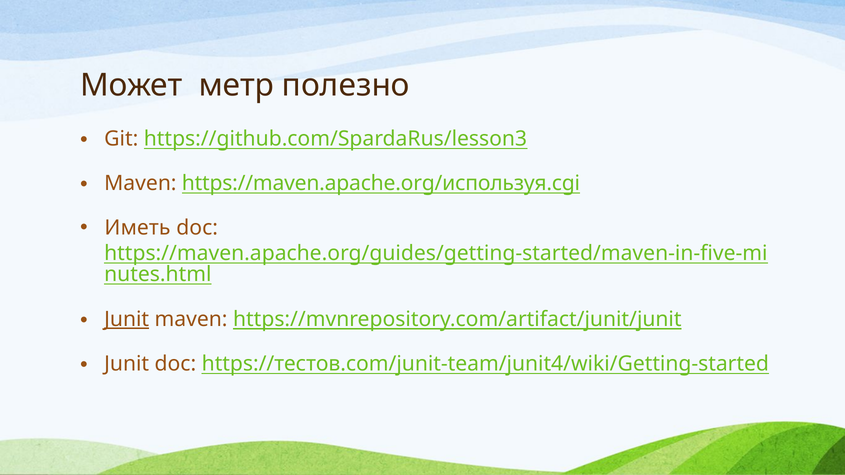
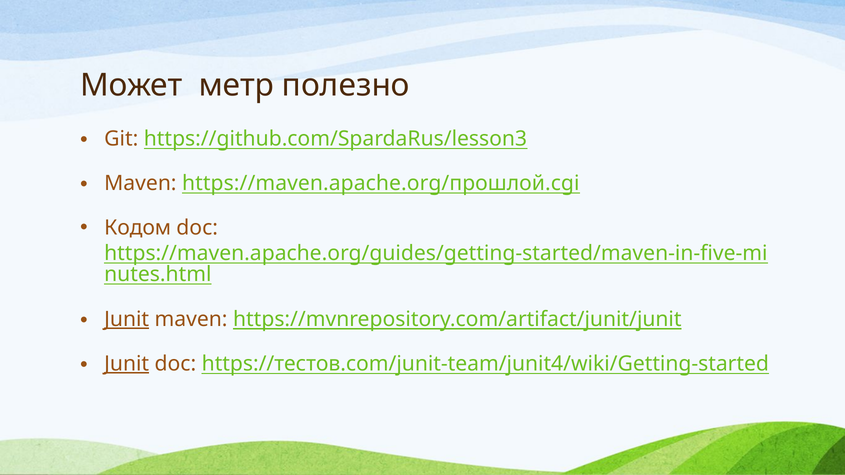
https://maven.apache.org/используя.cgi: https://maven.apache.org/используя.cgi -> https://maven.apache.org/прошлой.cgi
Иметь: Иметь -> Кодом
Junit at (127, 364) underline: none -> present
